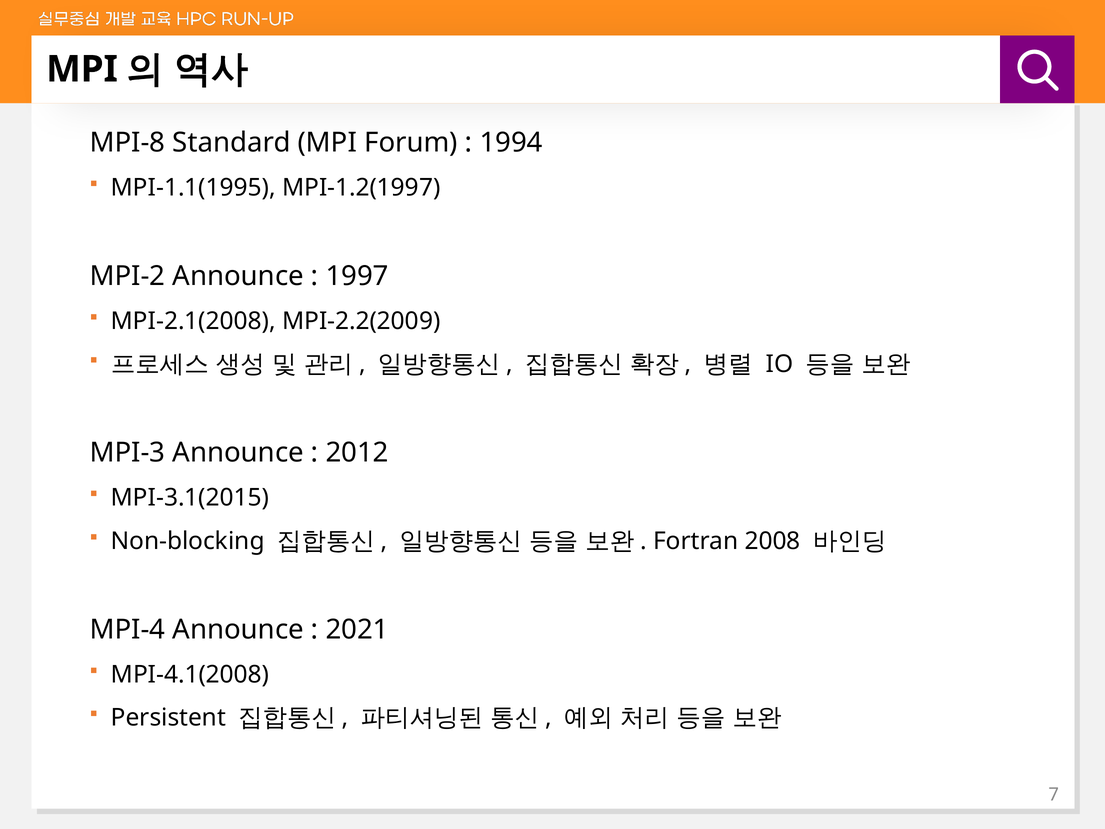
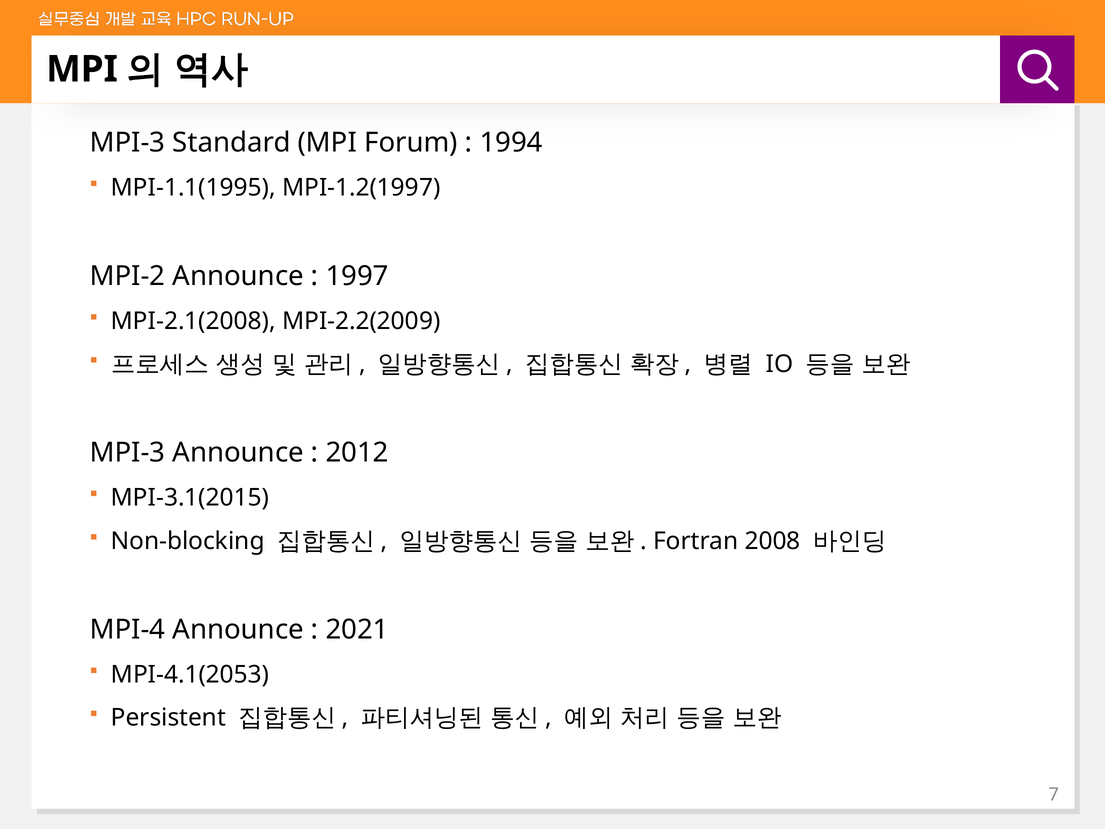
MPI-8 at (127, 143): MPI-8 -> MPI-3
MPI-4.1(2008: MPI-4.1(2008 -> MPI-4.1(2053
